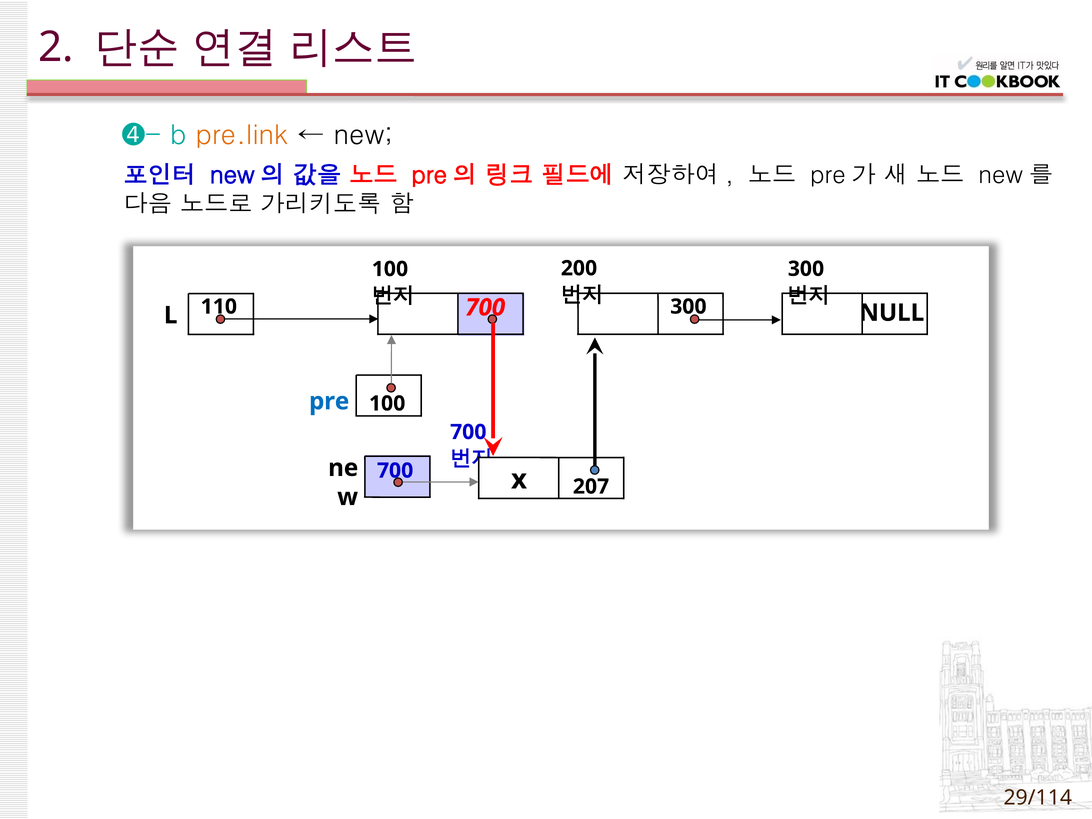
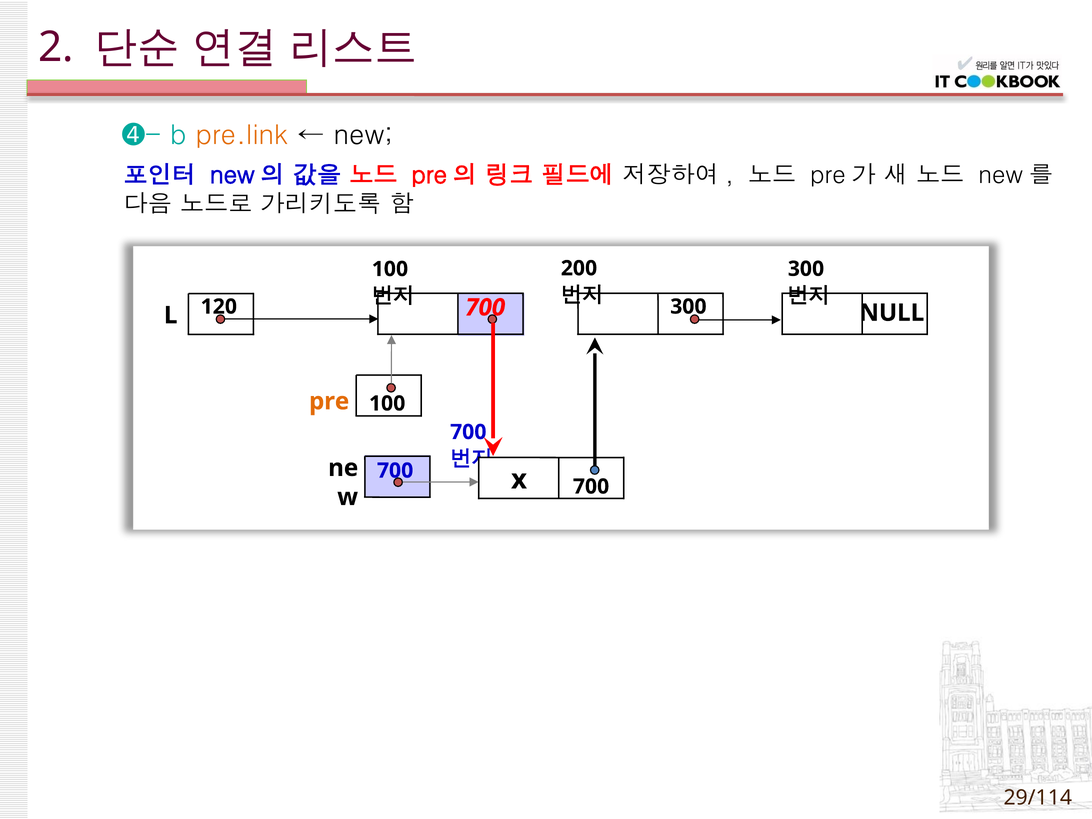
110: 110 -> 120
pre colour: blue -> orange
x 207: 207 -> 700
